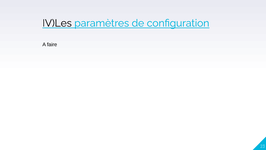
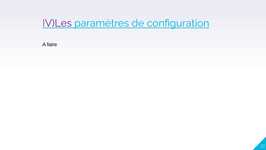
IV)Les colour: black -> purple
